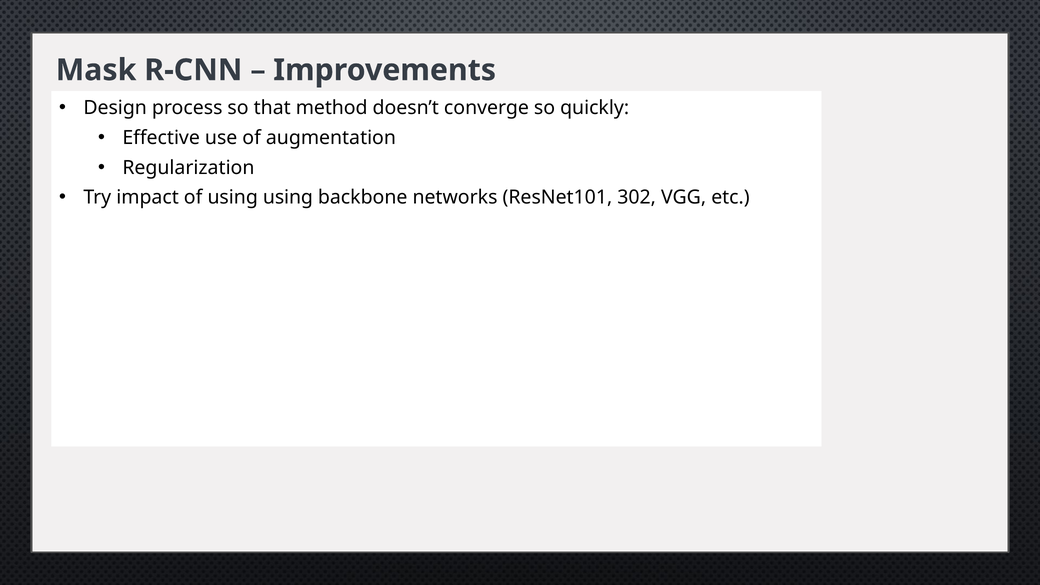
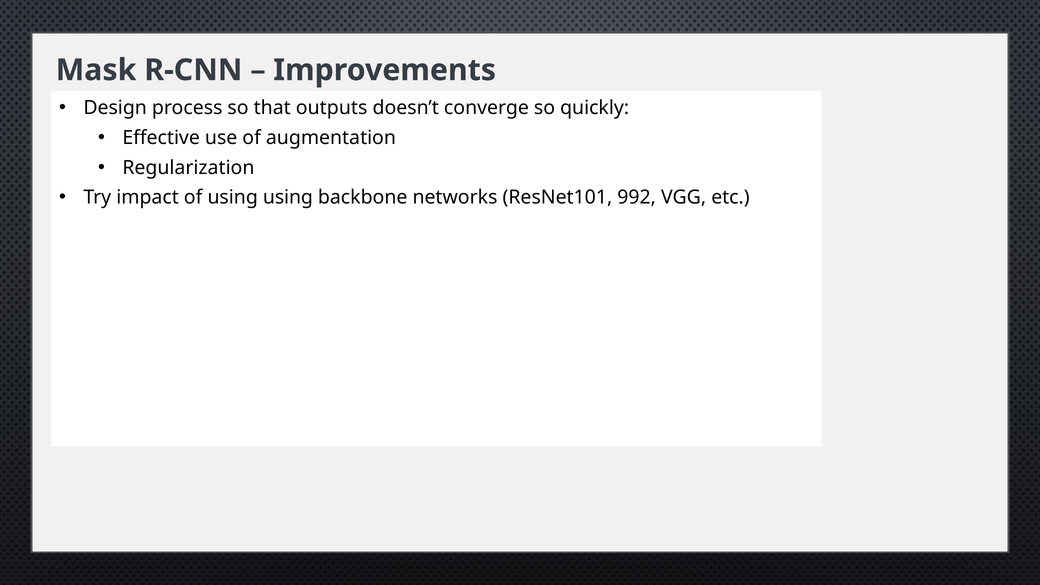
method: method -> outputs
302: 302 -> 992
